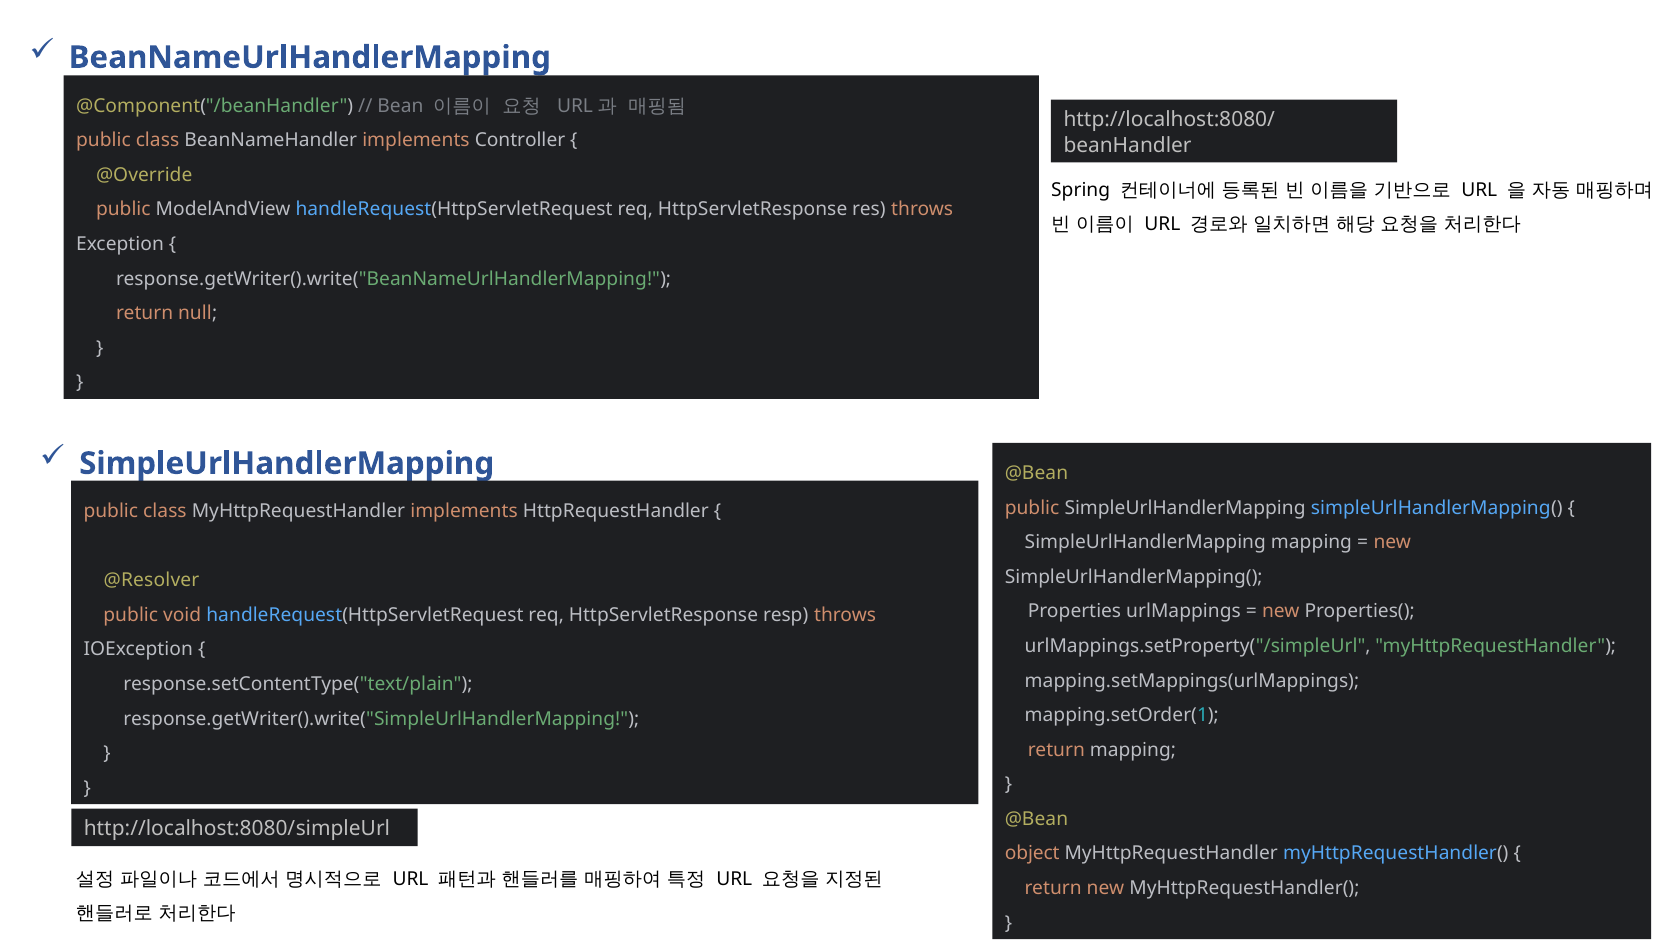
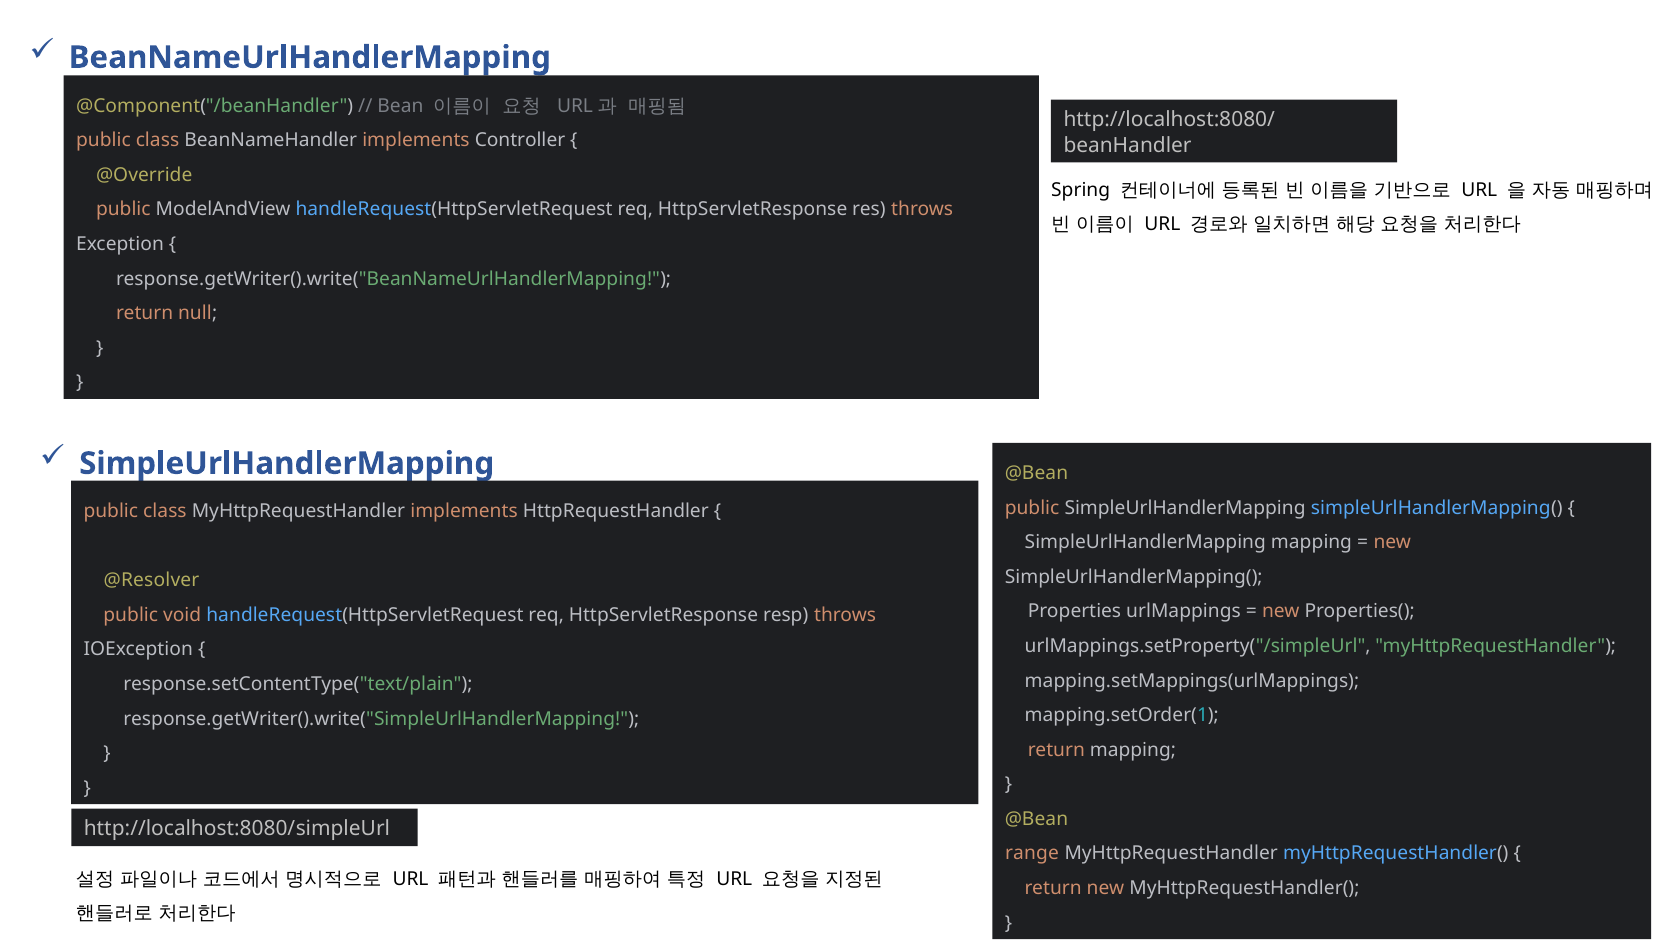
object: object -> range
